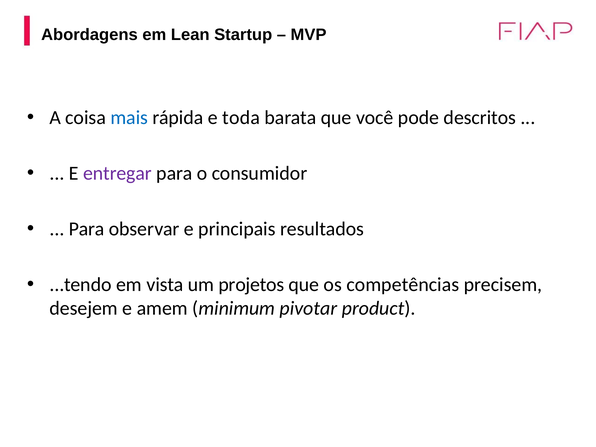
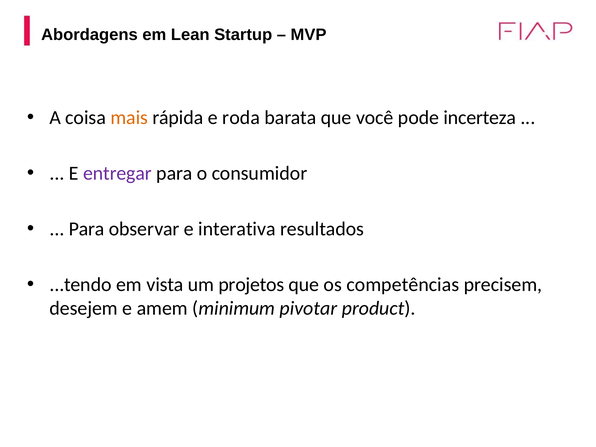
mais colour: blue -> orange
toda: toda -> roda
descritos: descritos -> incerteza
principais: principais -> interativa
